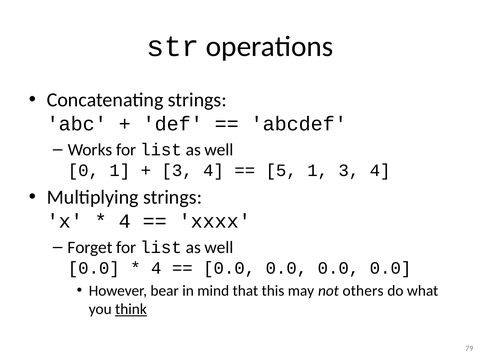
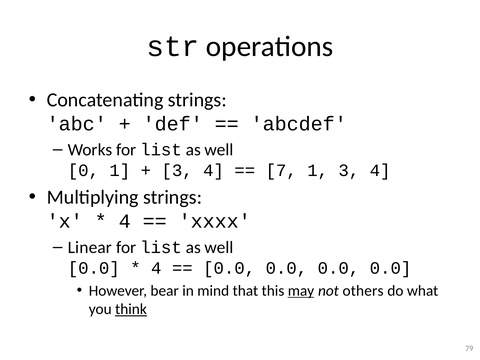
5: 5 -> 7
Forget: Forget -> Linear
may underline: none -> present
